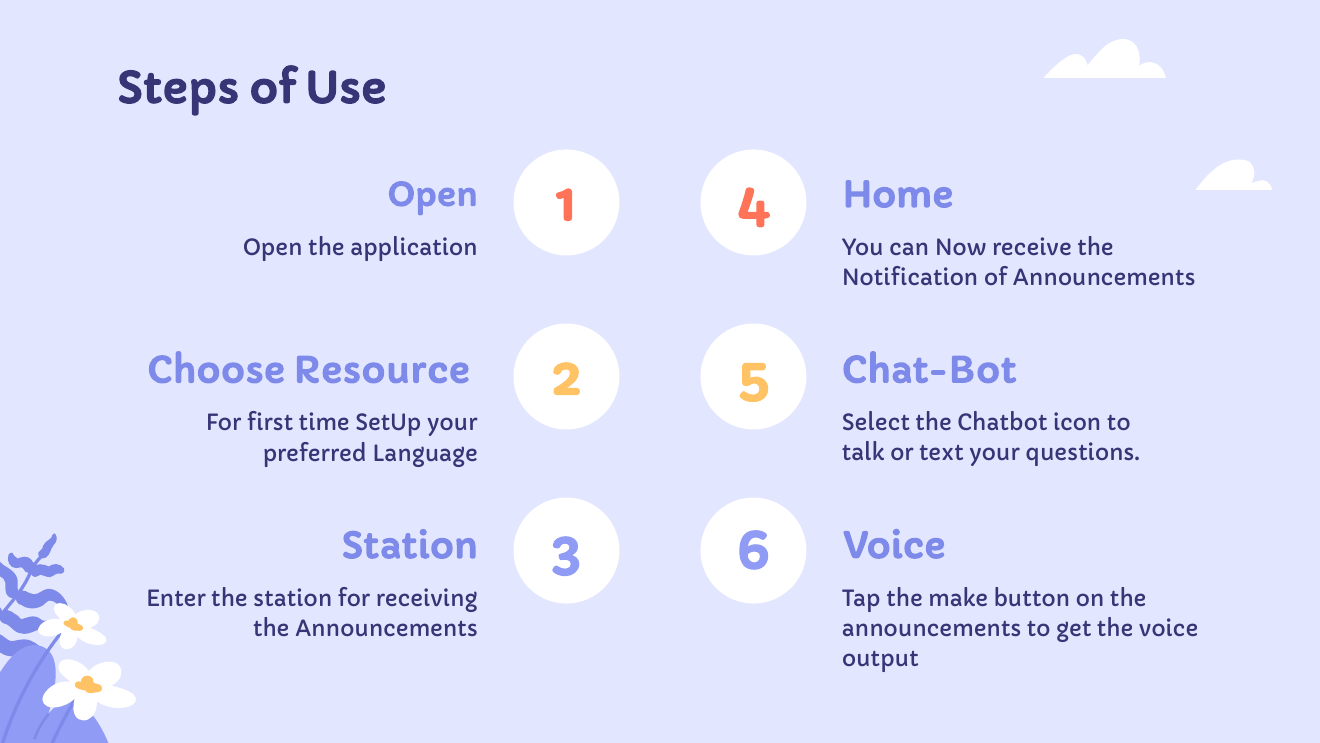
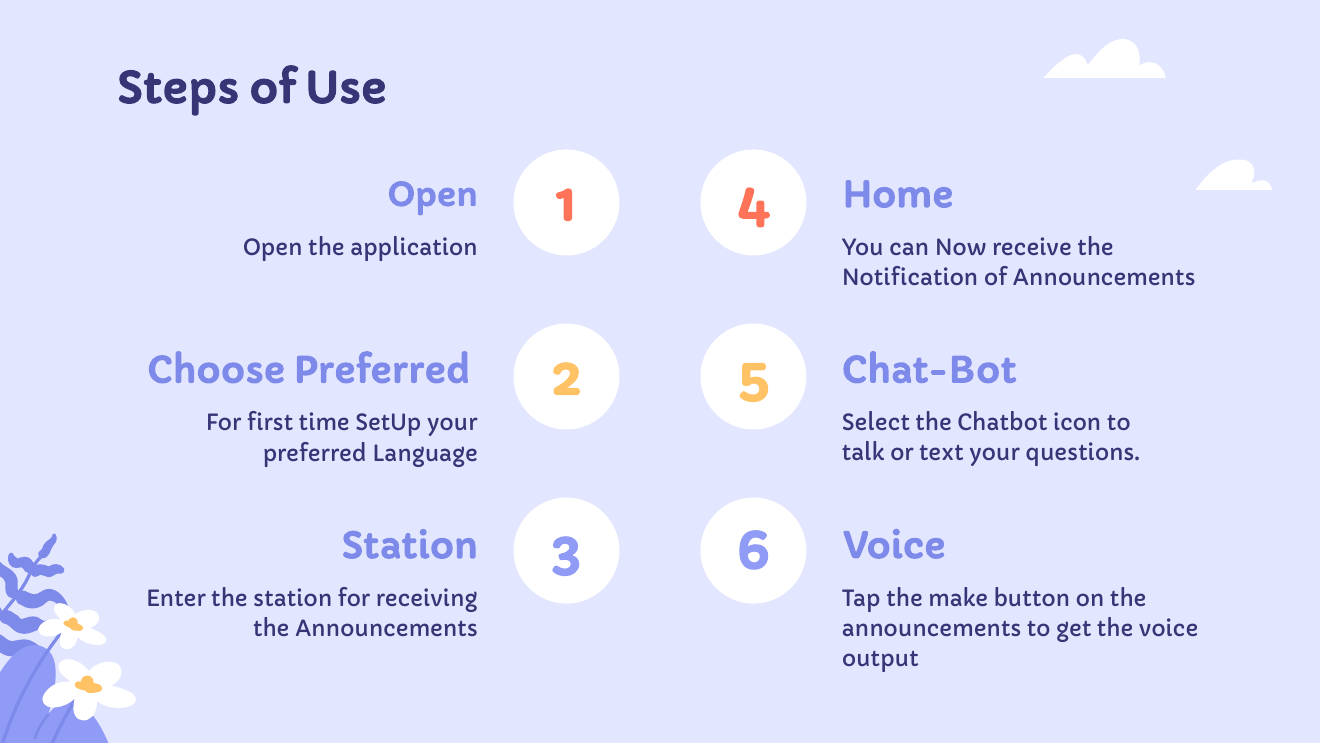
Choose Resource: Resource -> Preferred
